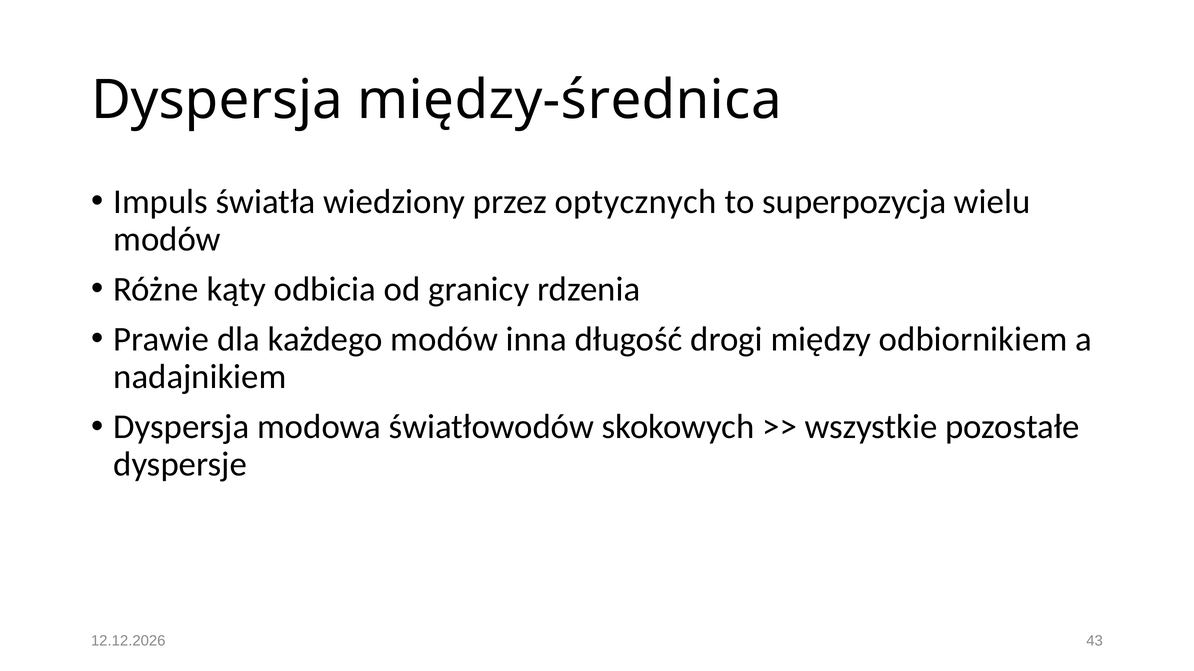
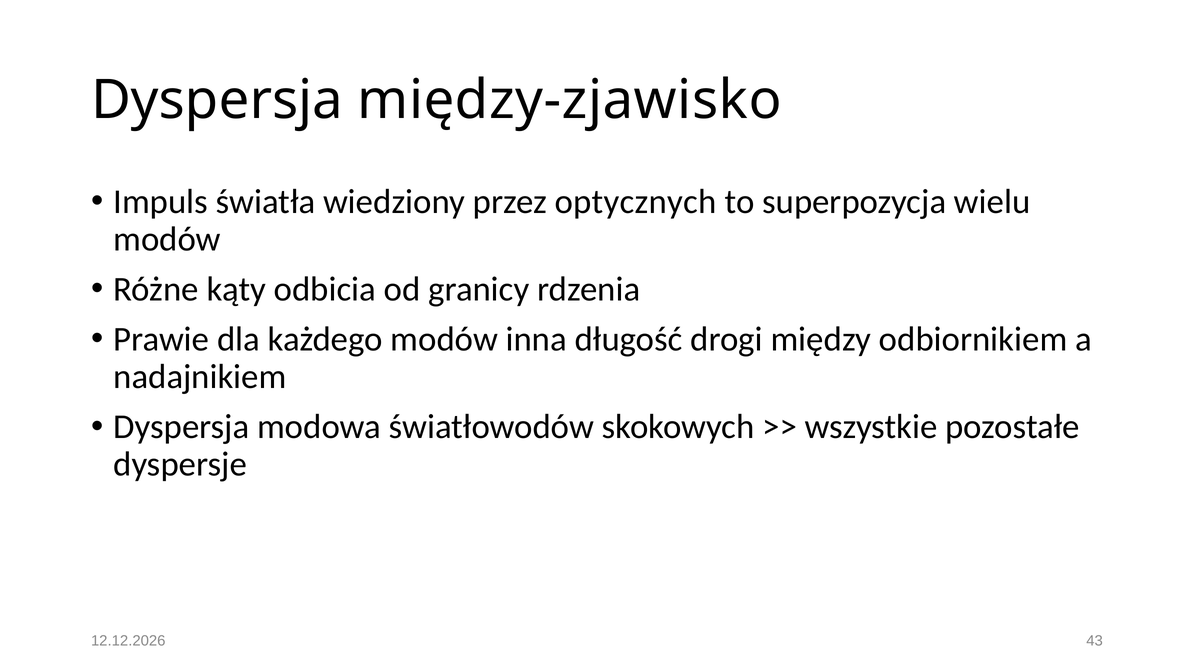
między-średnica: między-średnica -> między-zjawisko
